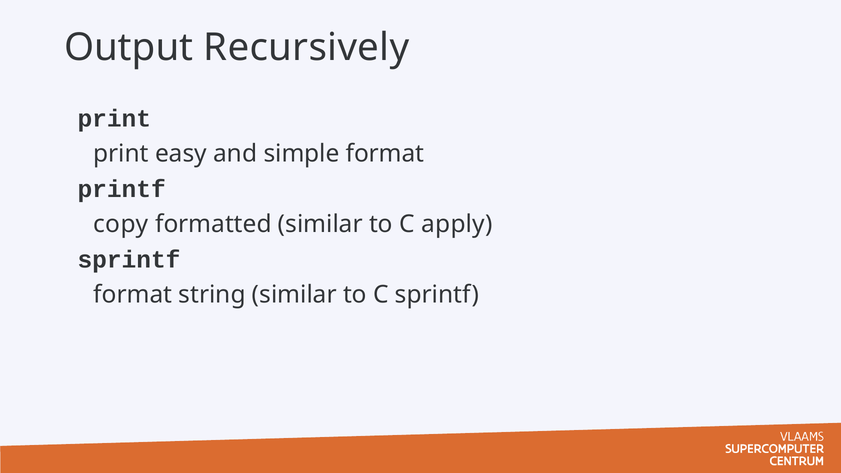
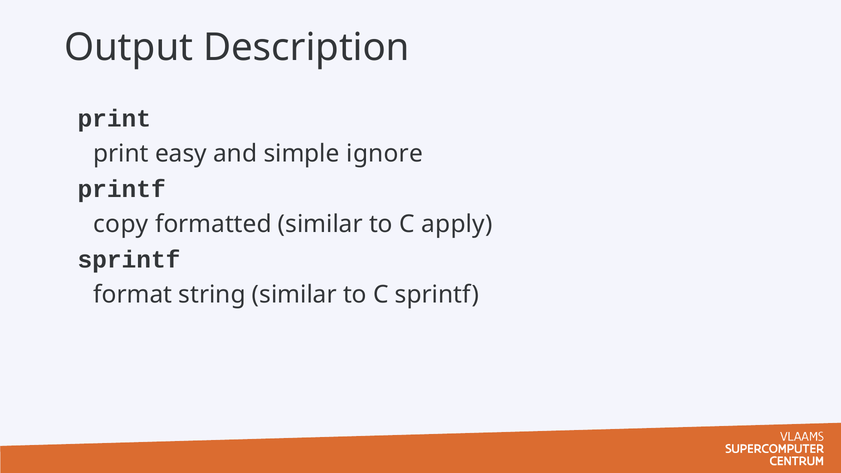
Recursively: Recursively -> Description
simple format: format -> ignore
